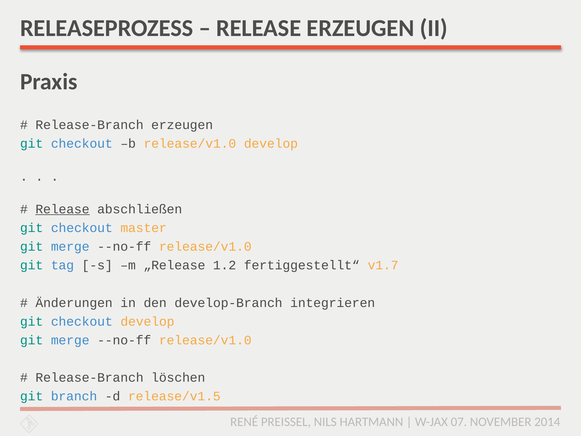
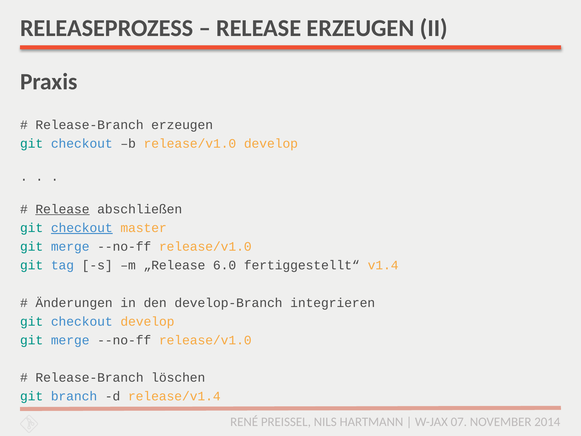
checkout at (82, 228) underline: none -> present
1.2: 1.2 -> 6.0
v1.7: v1.7 -> v1.4
release/v1.5: release/v1.5 -> release/v1.4
